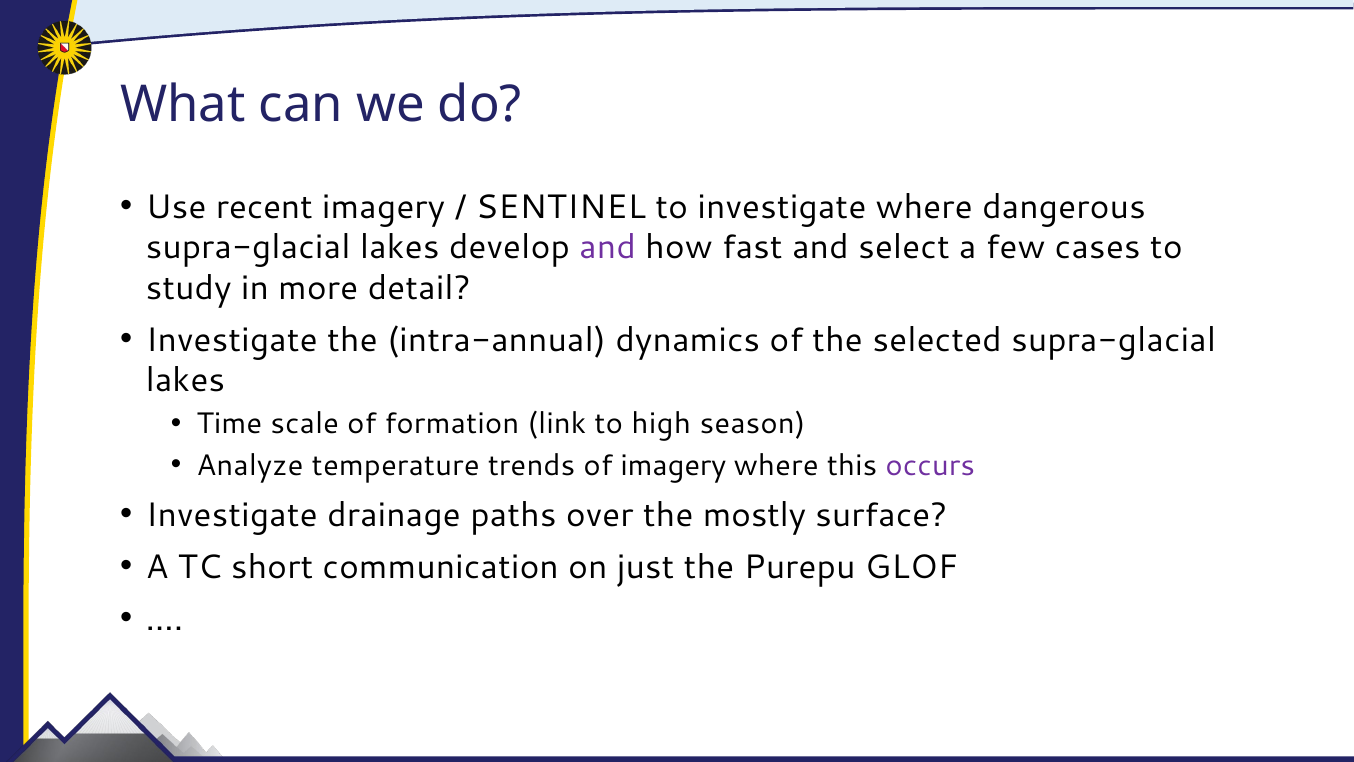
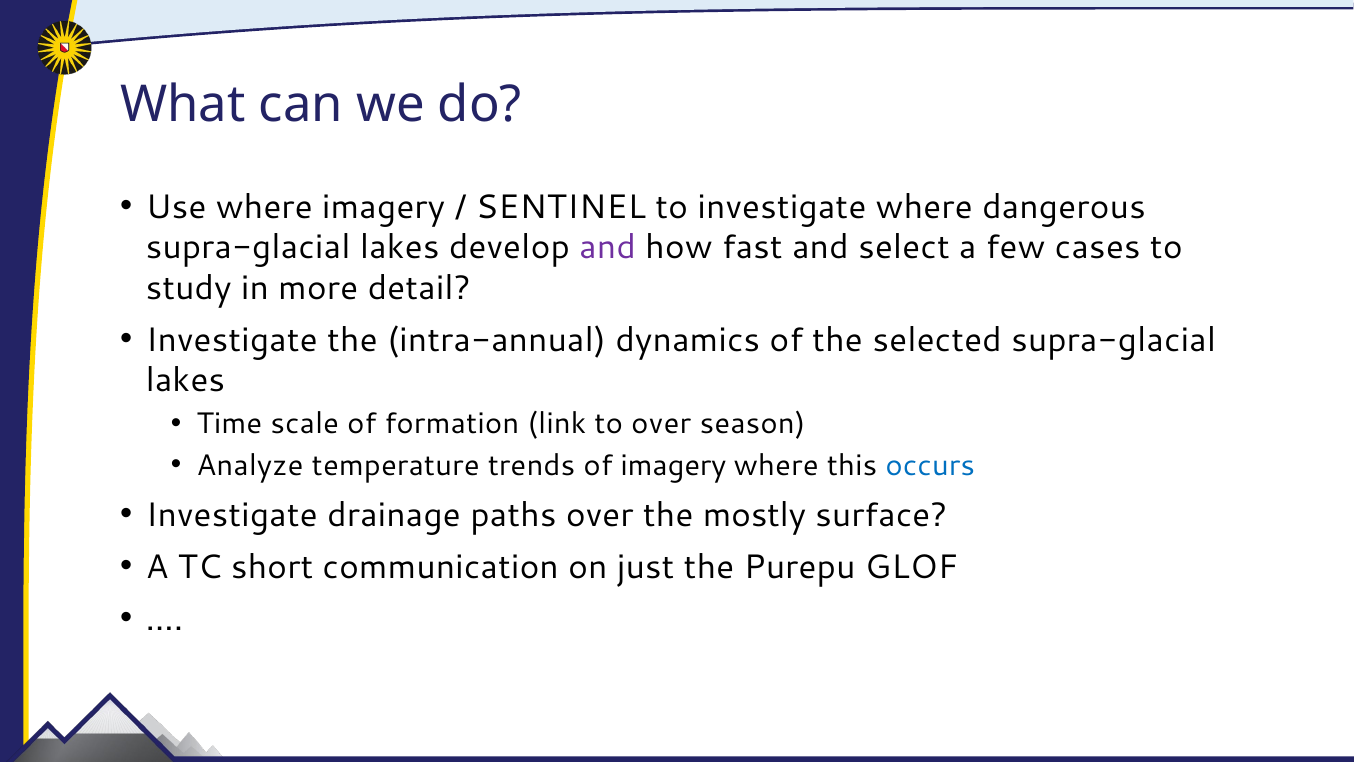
Use recent: recent -> where
to high: high -> over
occurs colour: purple -> blue
